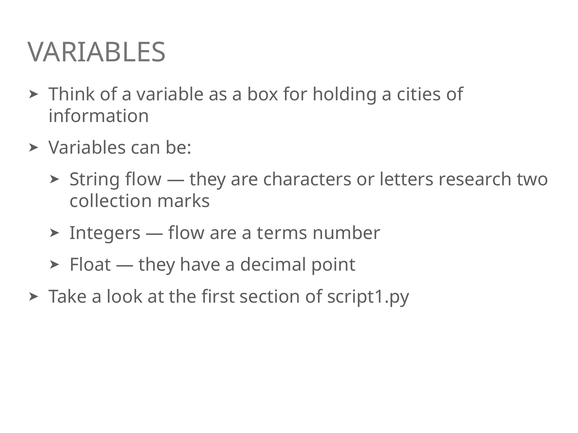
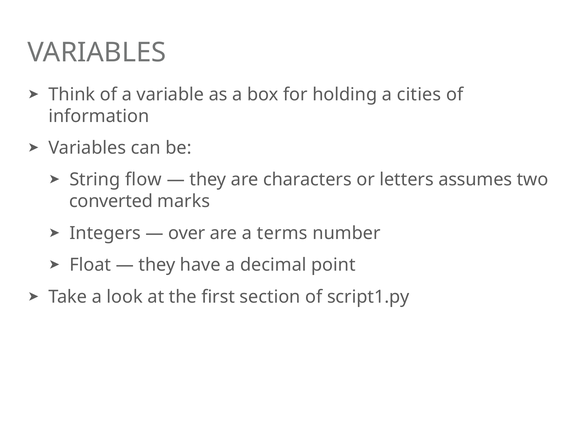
research: research -> assumes
collection: collection -> converted
flow at (187, 233): flow -> over
